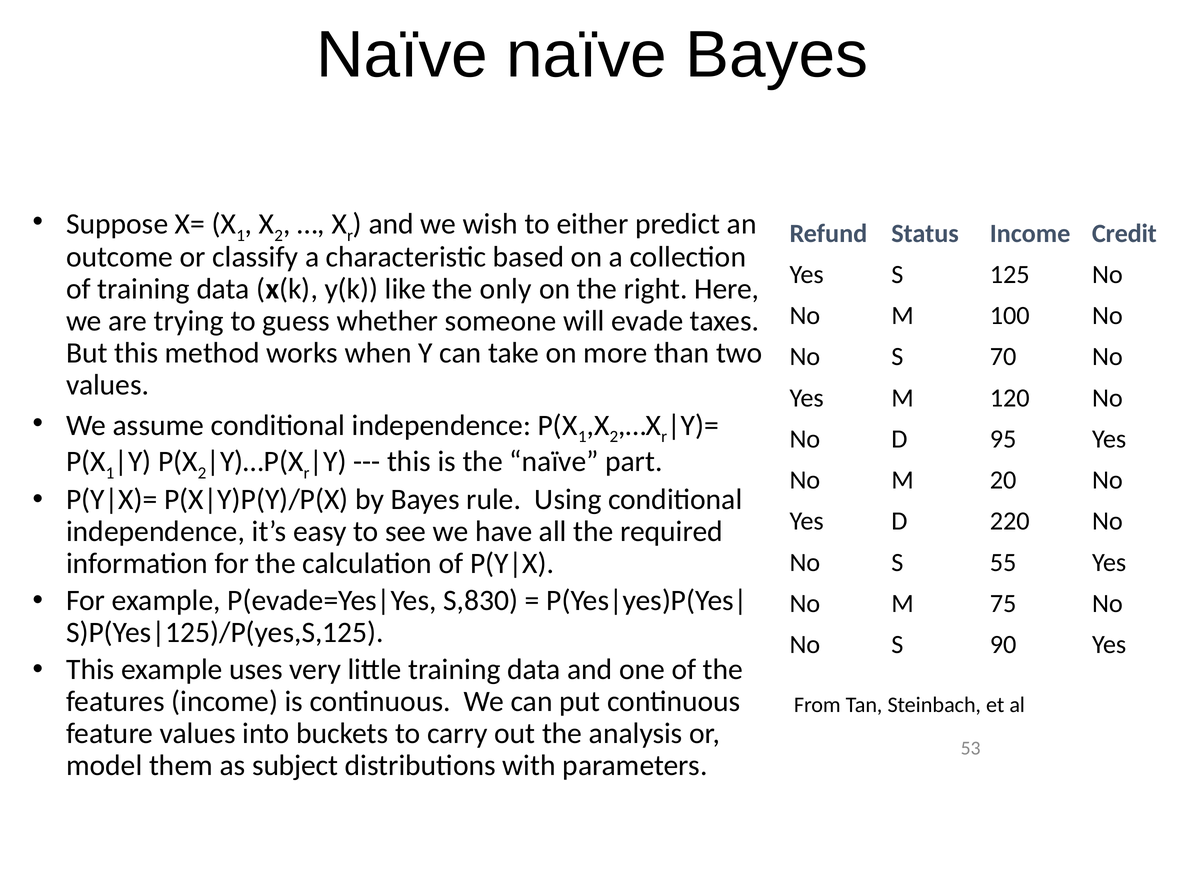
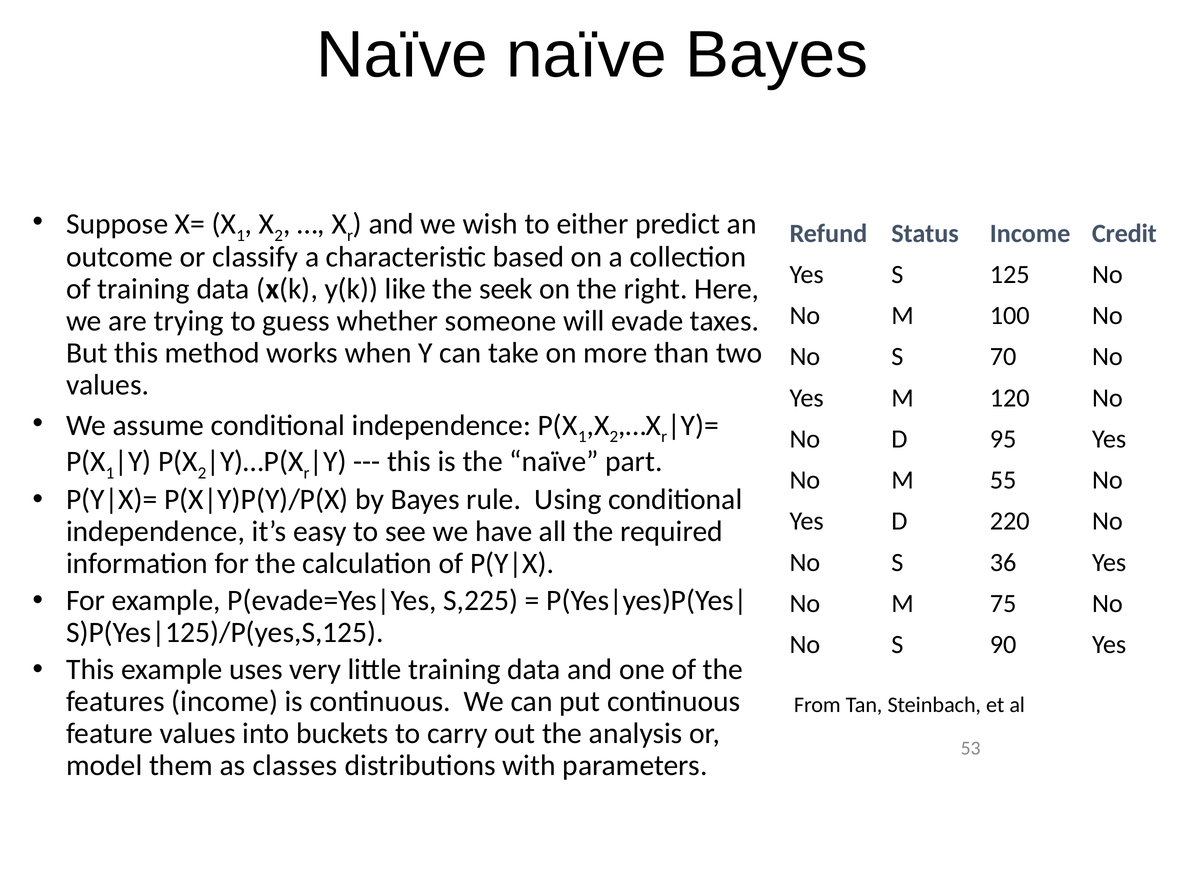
only: only -> seek
20: 20 -> 55
55: 55 -> 36
S,830: S,830 -> S,225
subject: subject -> classes
